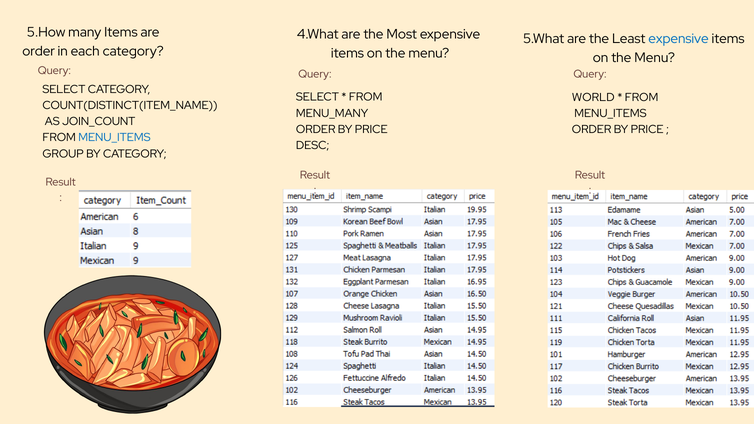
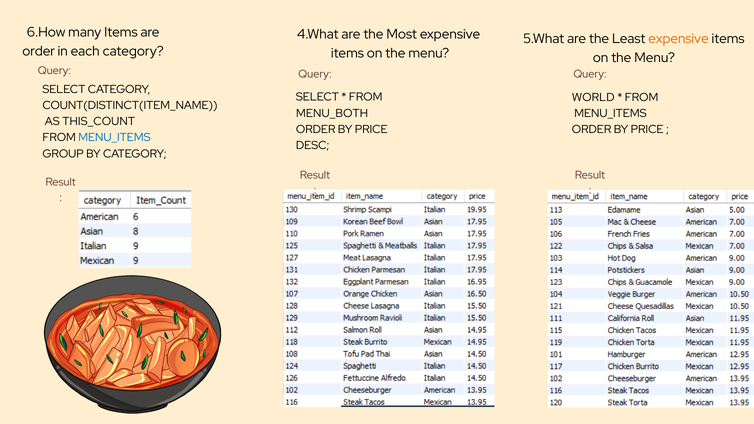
5.How: 5.How -> 6.How
expensive at (678, 39) colour: blue -> orange
MENU_MANY: MENU_MANY -> MENU_BOTH
JOIN_COUNT: JOIN_COUNT -> THIS_COUNT
